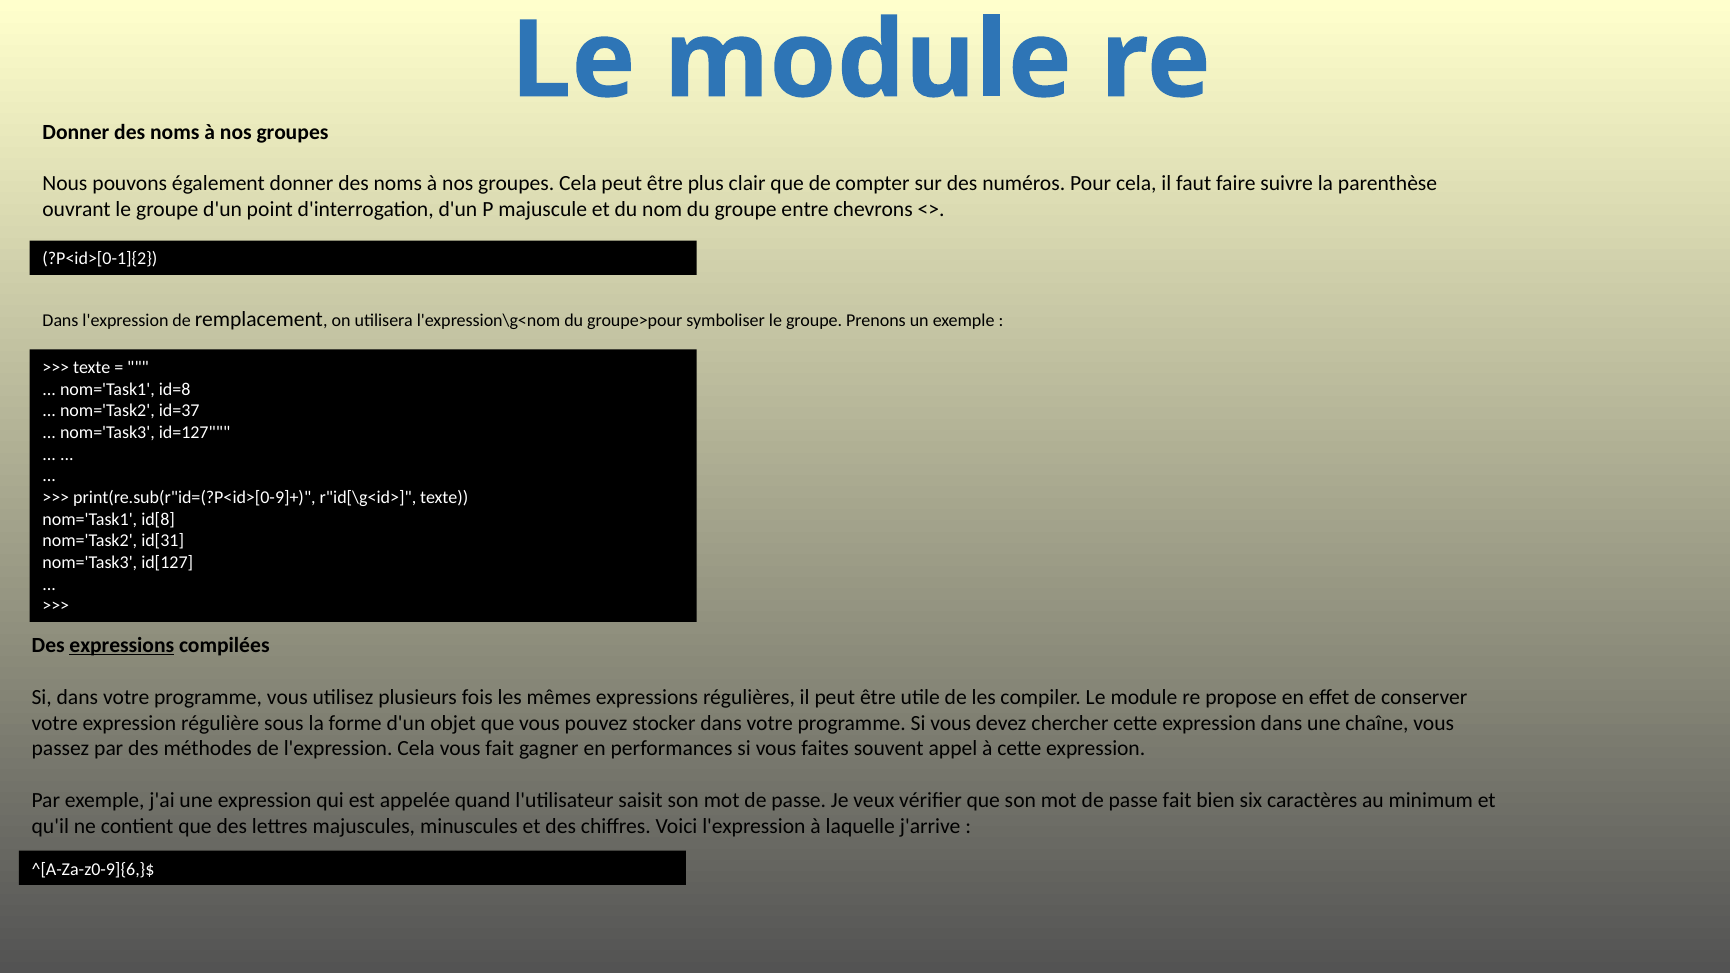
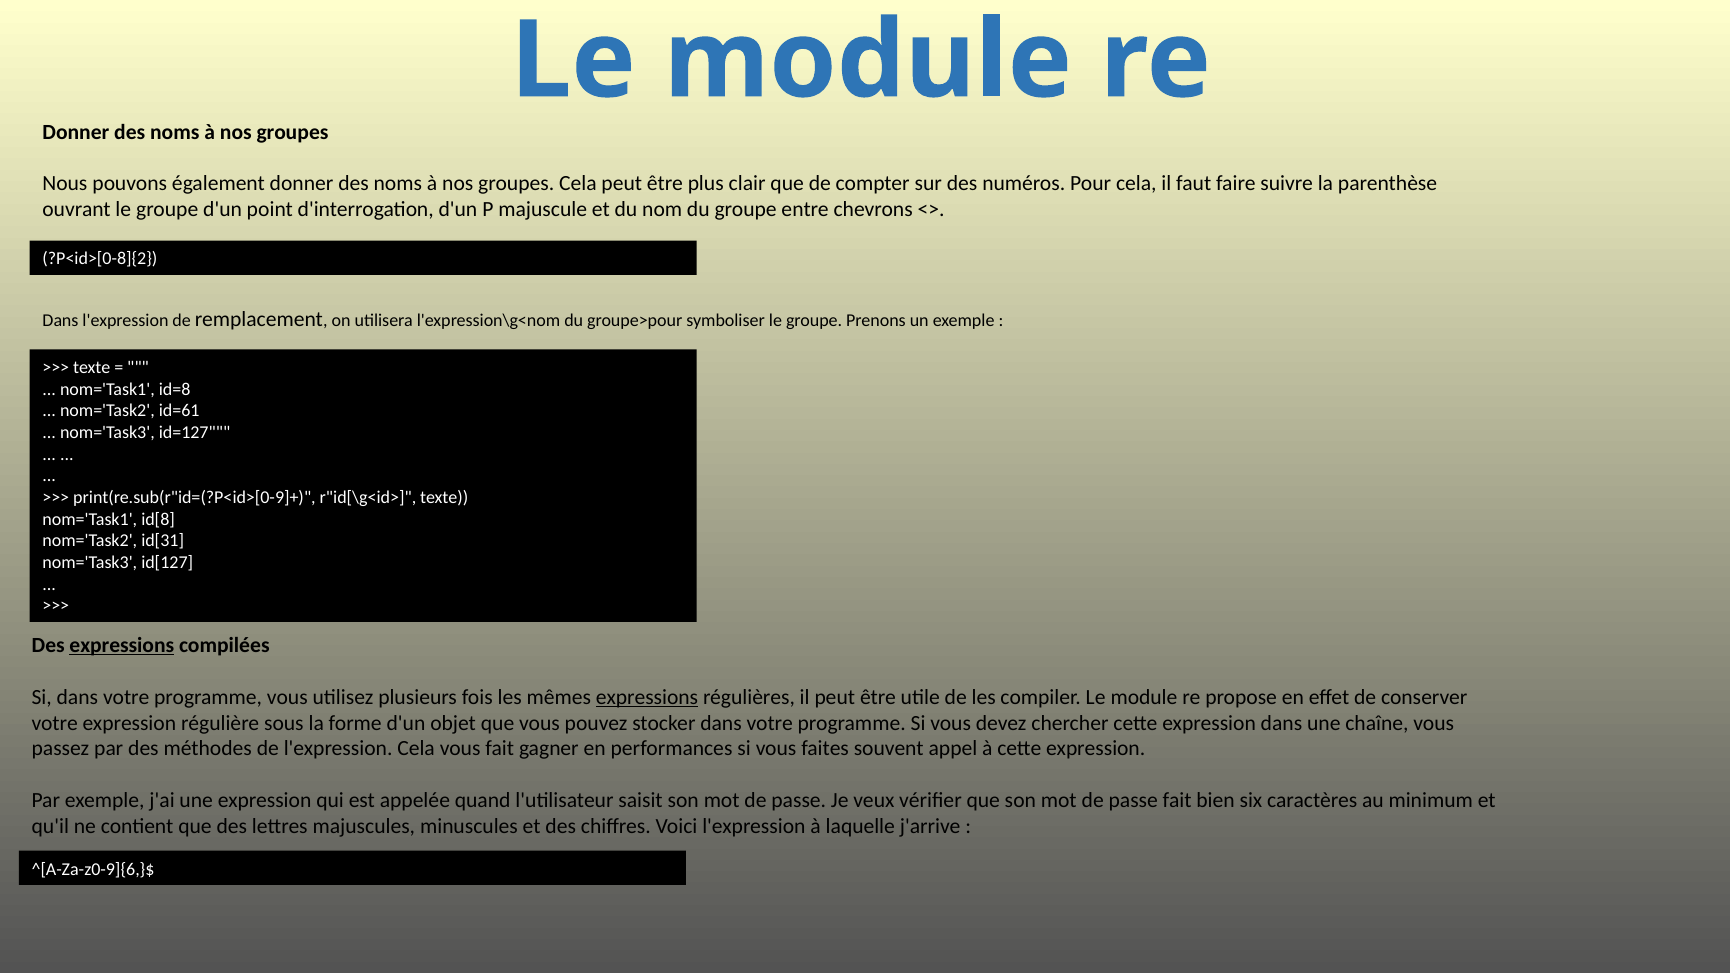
?P<id>[0-1]{2: ?P<id>[0-1]{2 -> ?P<id>[0-8]{2
id=37: id=37 -> id=61
expressions at (647, 697) underline: none -> present
